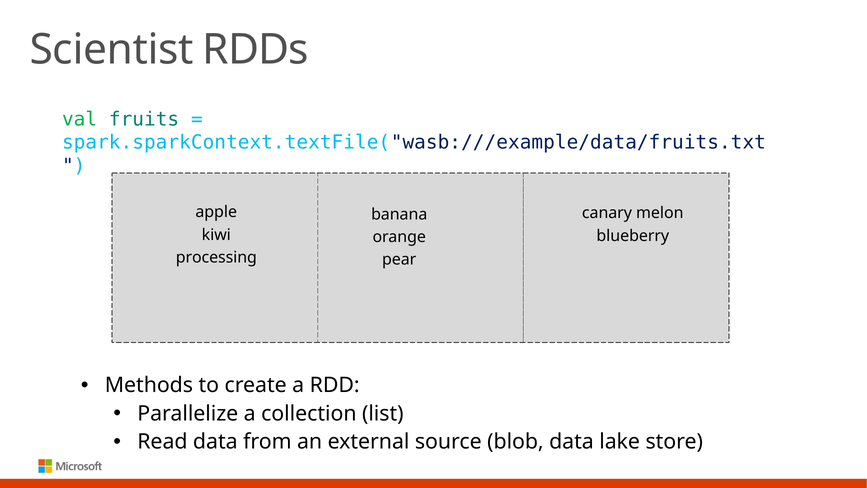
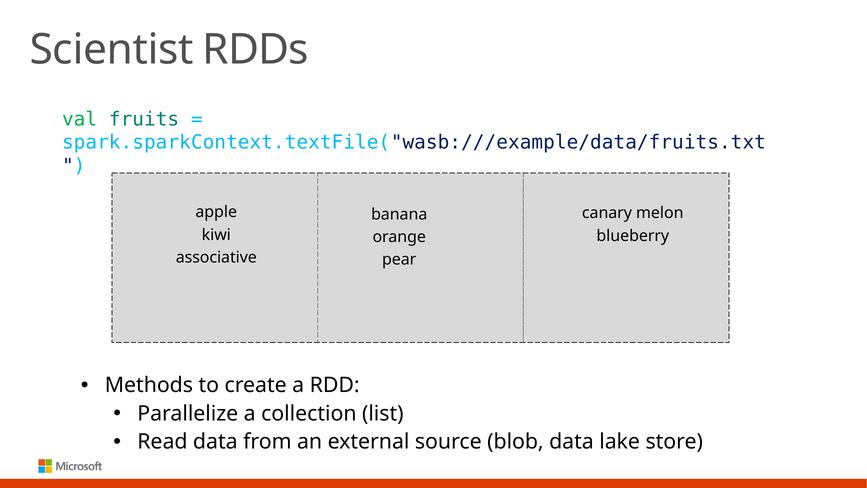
processing: processing -> associative
